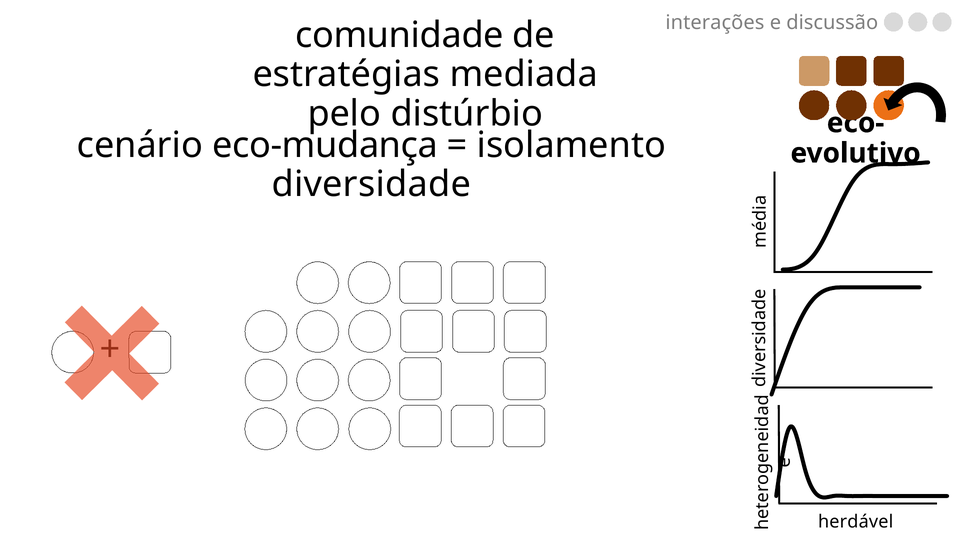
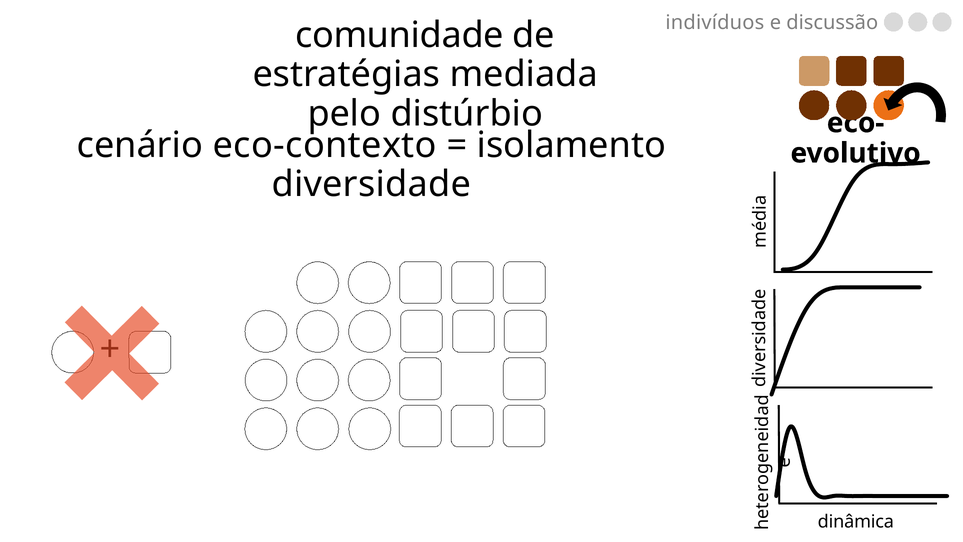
interações: interações -> indivíduos
eco-mudança: eco-mudança -> eco-contexto
herdável: herdável -> dinâmica
